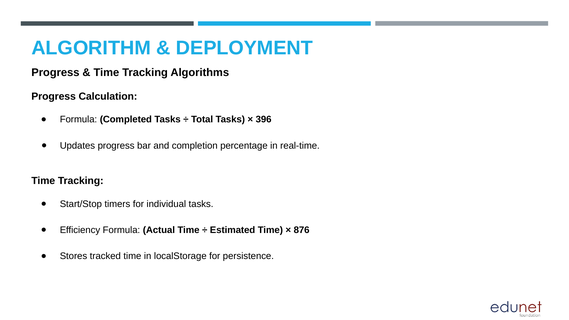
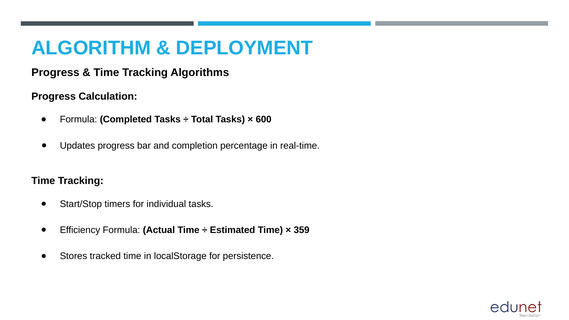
396: 396 -> 600
876: 876 -> 359
